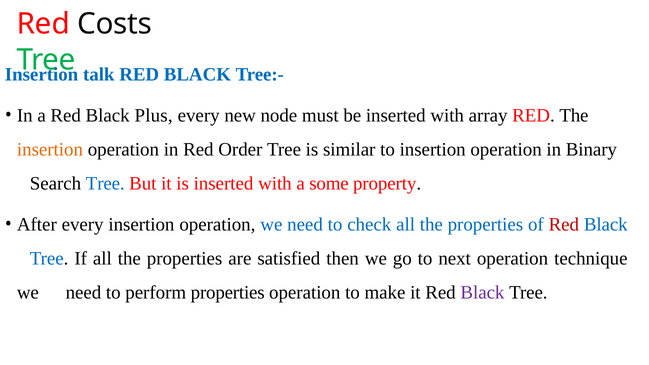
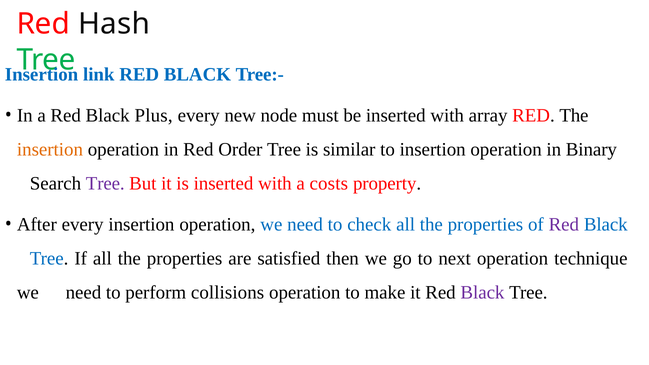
Costs: Costs -> Hash
talk: talk -> link
Tree at (105, 183) colour: blue -> purple
some: some -> costs
Red at (564, 224) colour: red -> purple
perform properties: properties -> collisions
